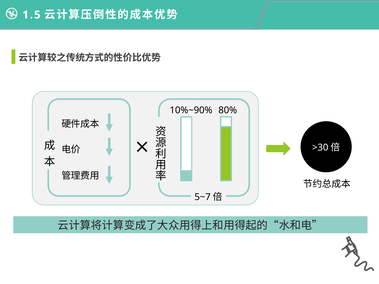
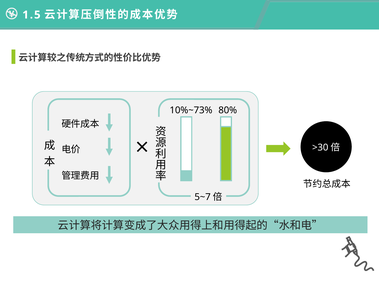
10%~90%: 10%~90% -> 10%~73%
